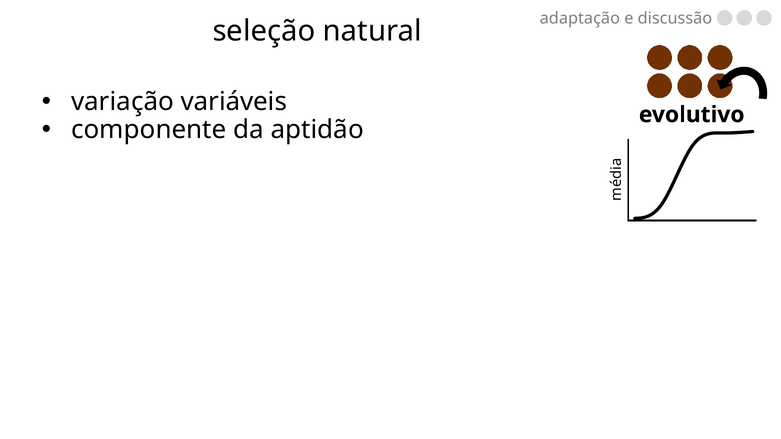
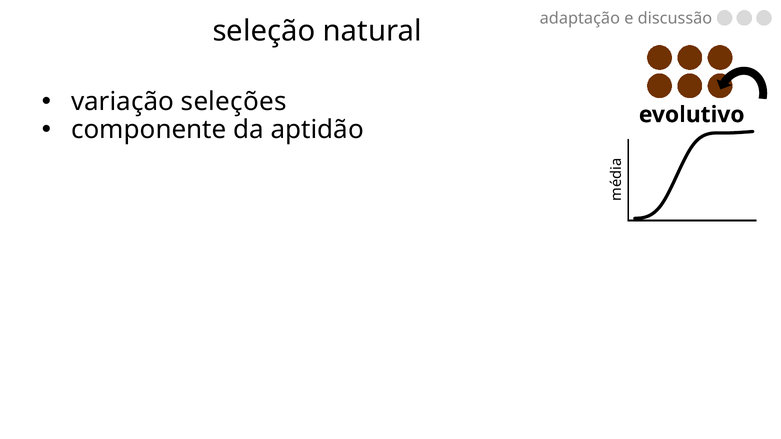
variáveis: variáveis -> seleções
